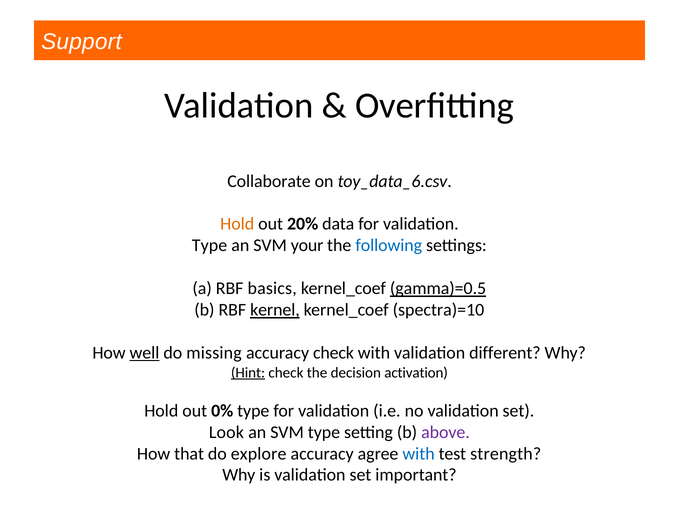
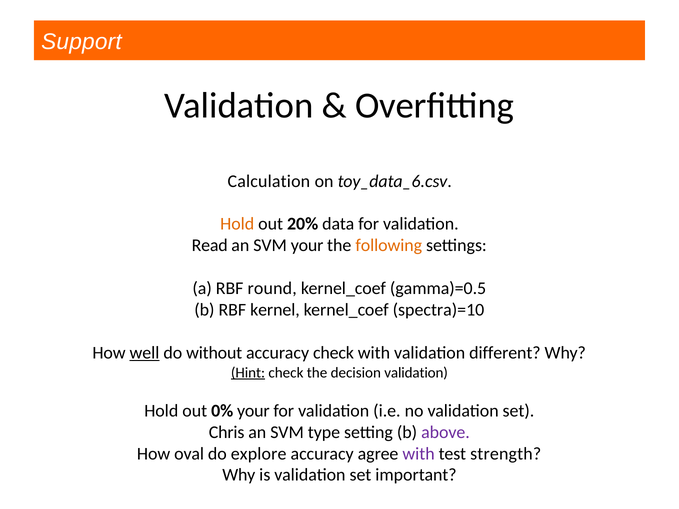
Collaborate: Collaborate -> Calculation
Type at (210, 246): Type -> Read
following colour: blue -> orange
basics: basics -> round
gamma)=0.5 underline: present -> none
kernel underline: present -> none
missing: missing -> without
decision activation: activation -> validation
0% type: type -> your
Look: Look -> Chris
that: that -> oval
with at (419, 454) colour: blue -> purple
